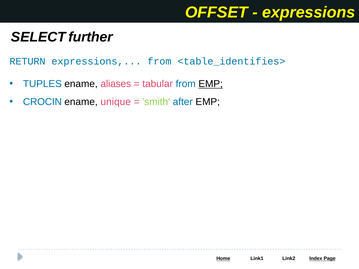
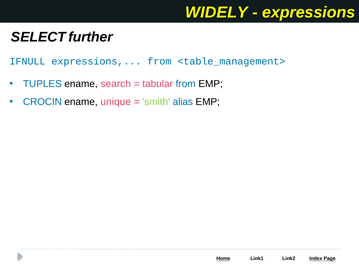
OFFSET: OFFSET -> WIDELY
RETURN: RETURN -> IFNULL
<table_identifies>: <table_identifies> -> <table_management>
aliases: aliases -> search
EMP at (211, 84) underline: present -> none
after: after -> alias
